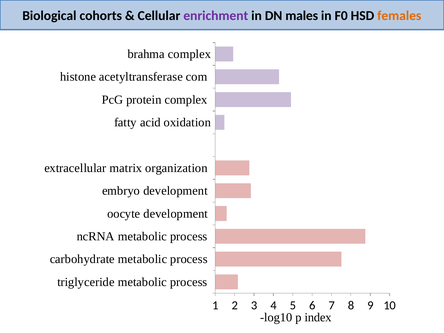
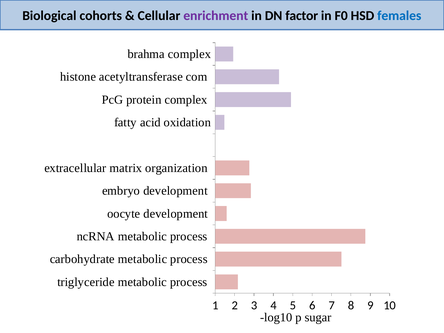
males: males -> factor
females colour: orange -> blue
index: index -> sugar
